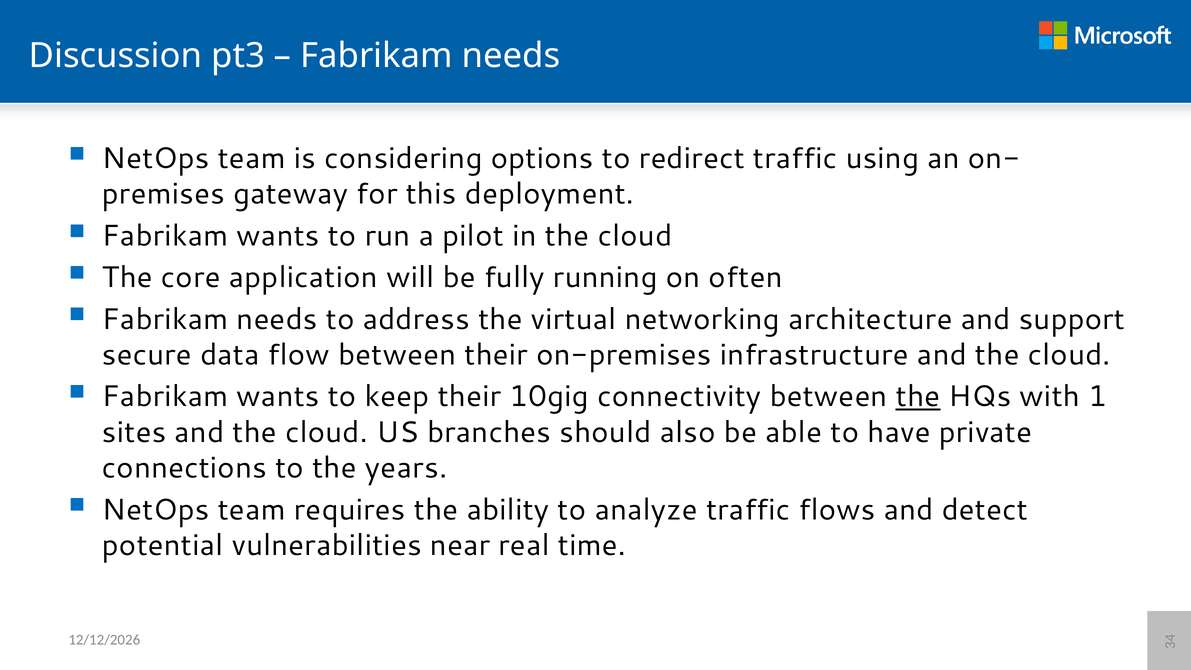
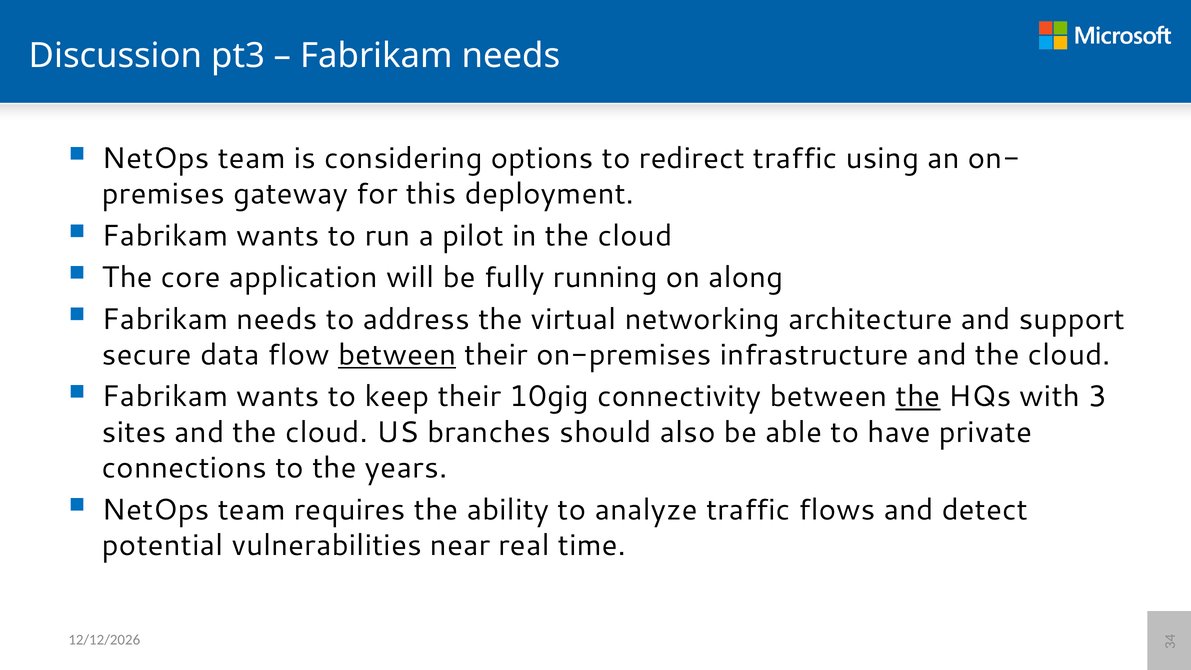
often: often -> along
between at (397, 355) underline: none -> present
with 1: 1 -> 3
